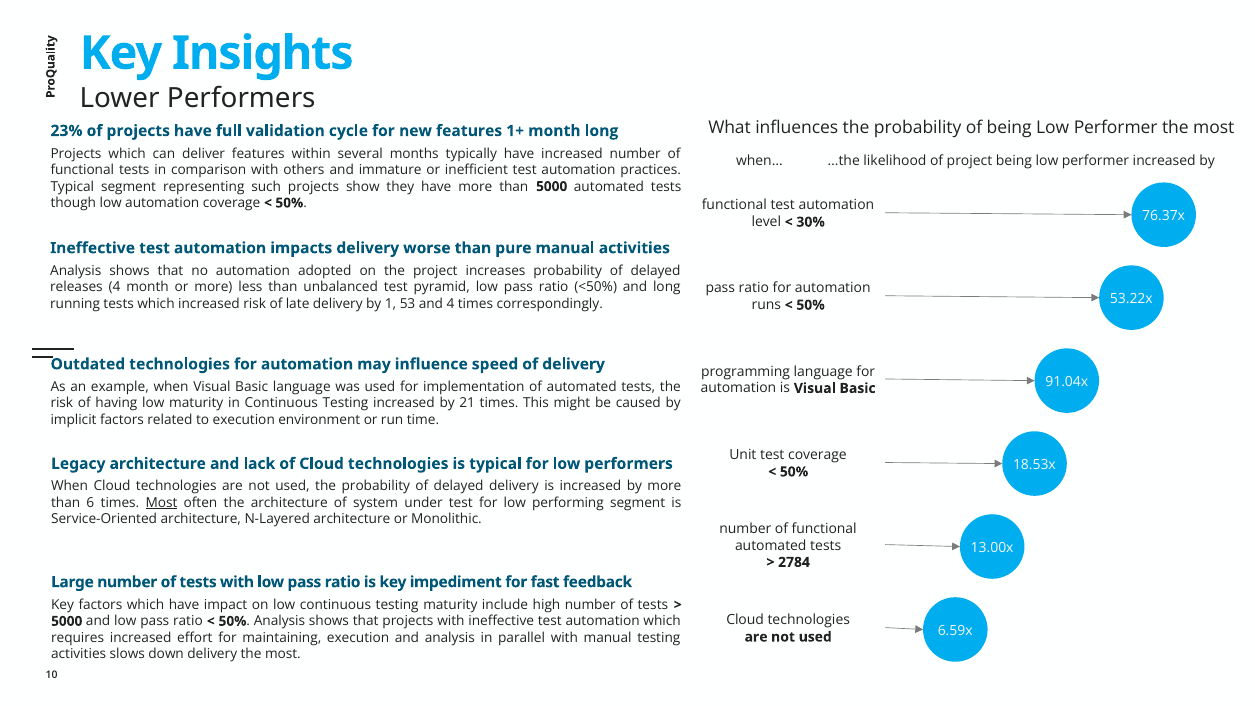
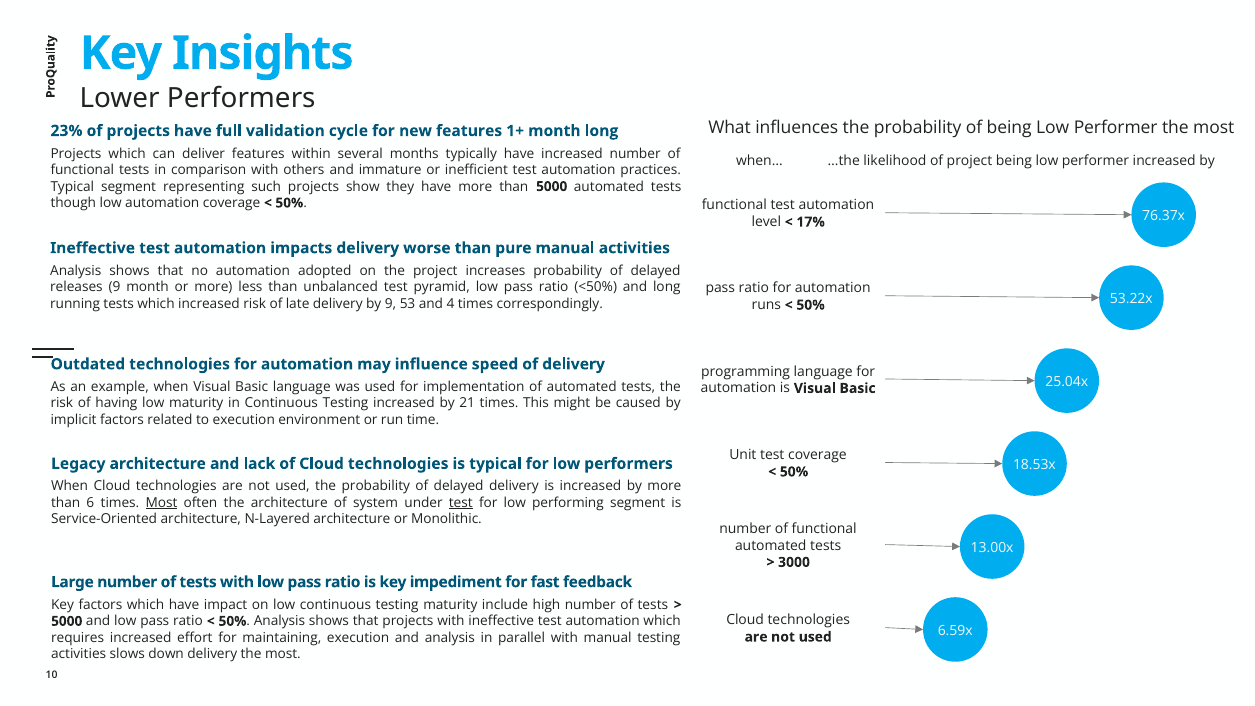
30%: 30% -> 17%
releases 4: 4 -> 9
by 1: 1 -> 9
91.04x: 91.04x -> 25.04x
test at (461, 503) underline: none -> present
2784: 2784 -> 3000
